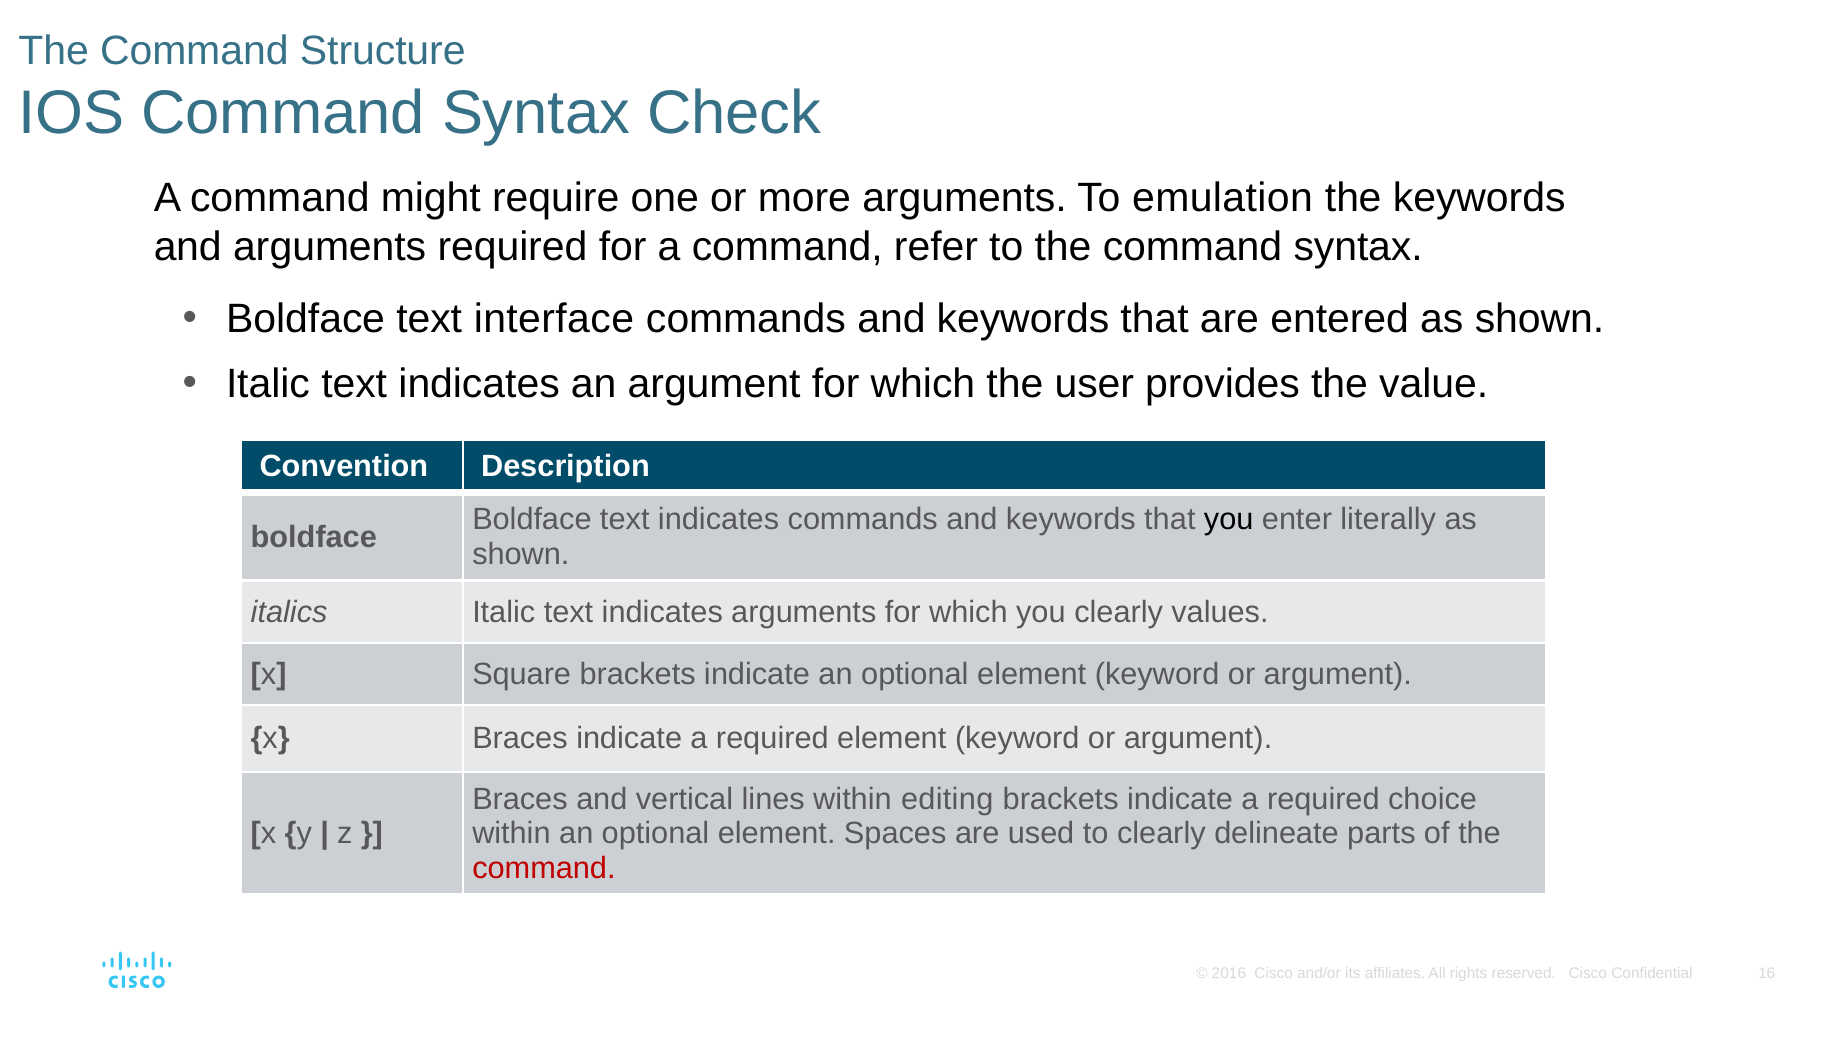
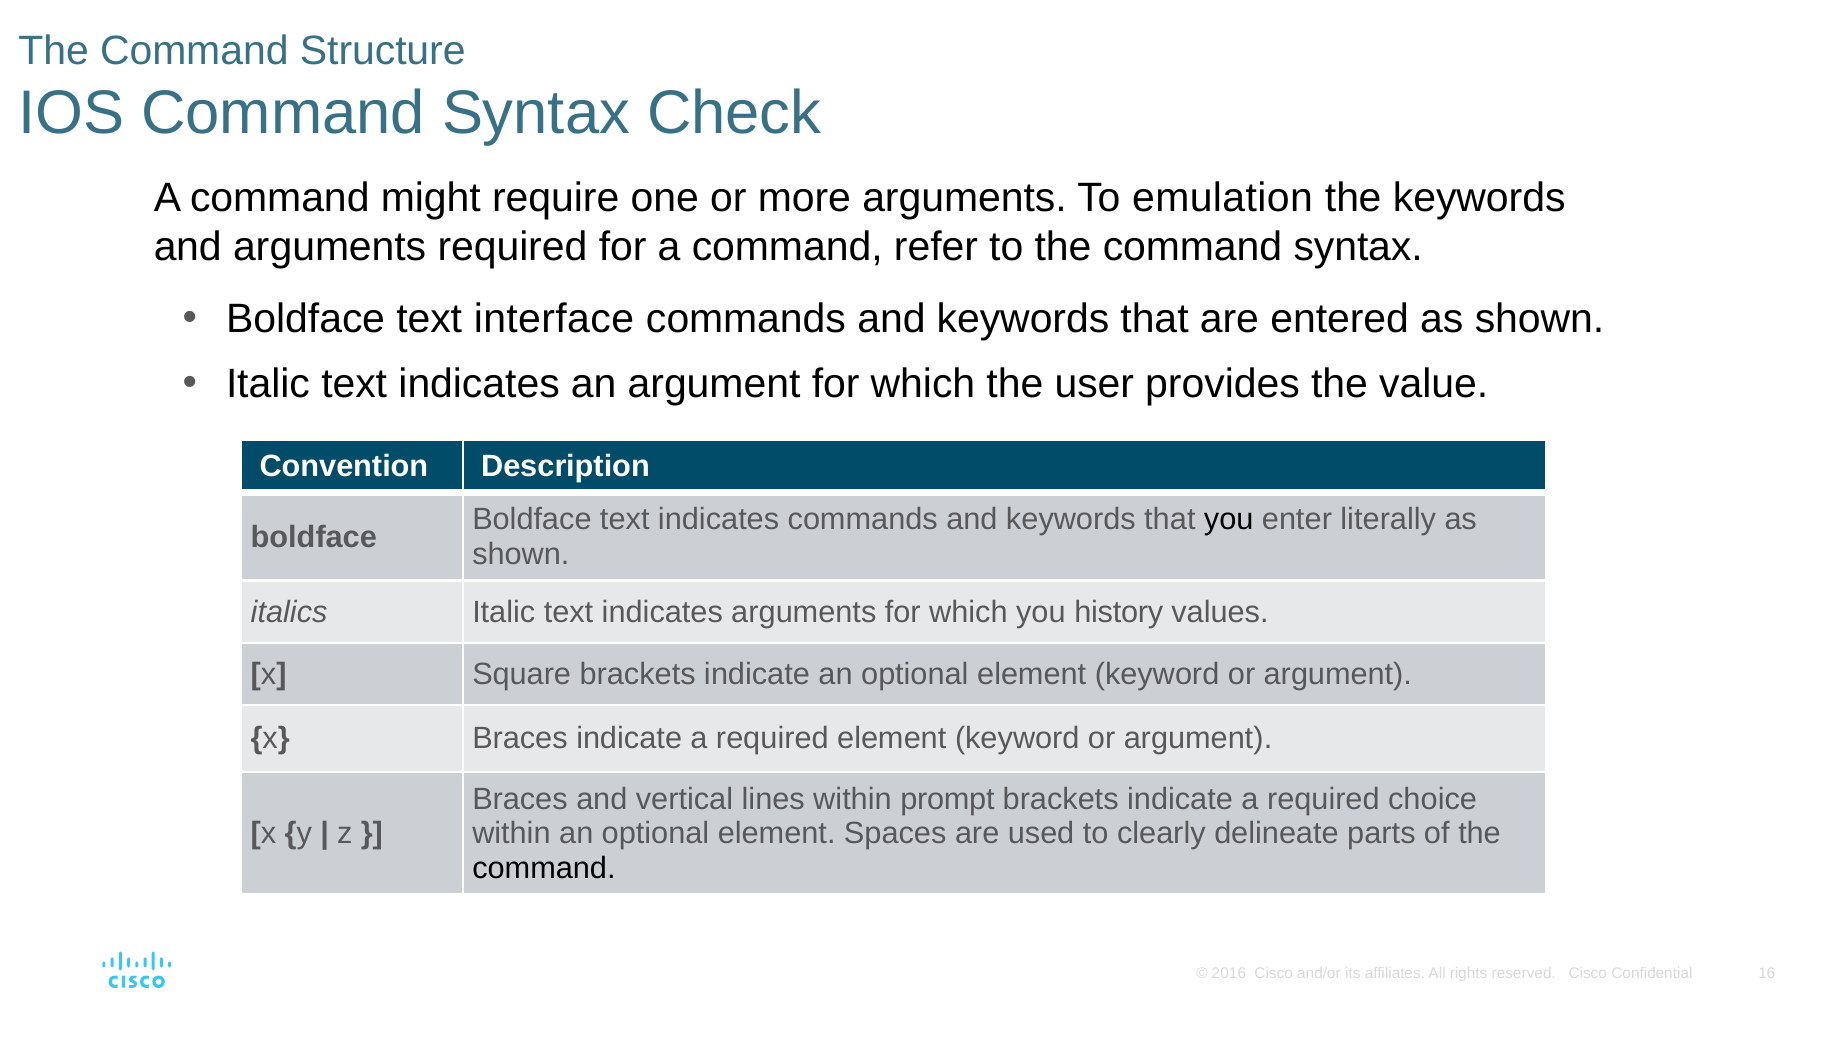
you clearly: clearly -> history
editing: editing -> prompt
command at (544, 868) colour: red -> black
